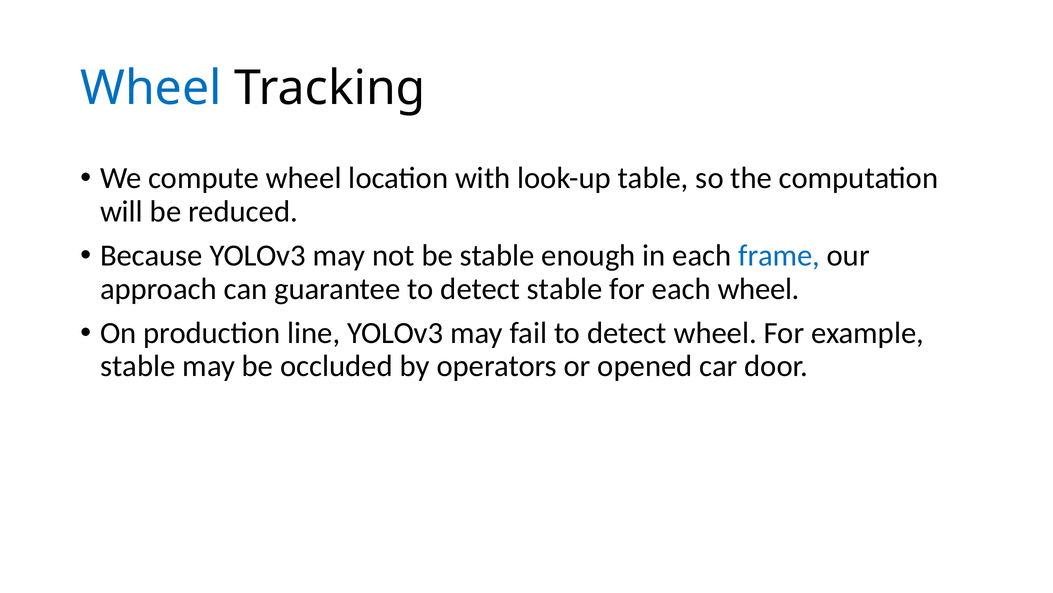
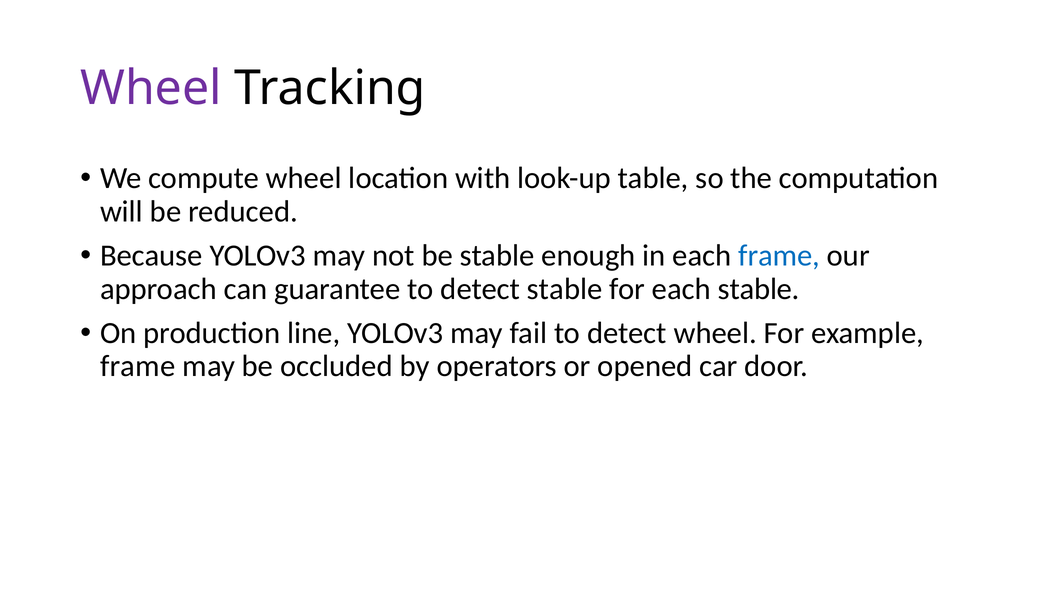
Wheel at (151, 88) colour: blue -> purple
each wheel: wheel -> stable
stable at (138, 366): stable -> frame
